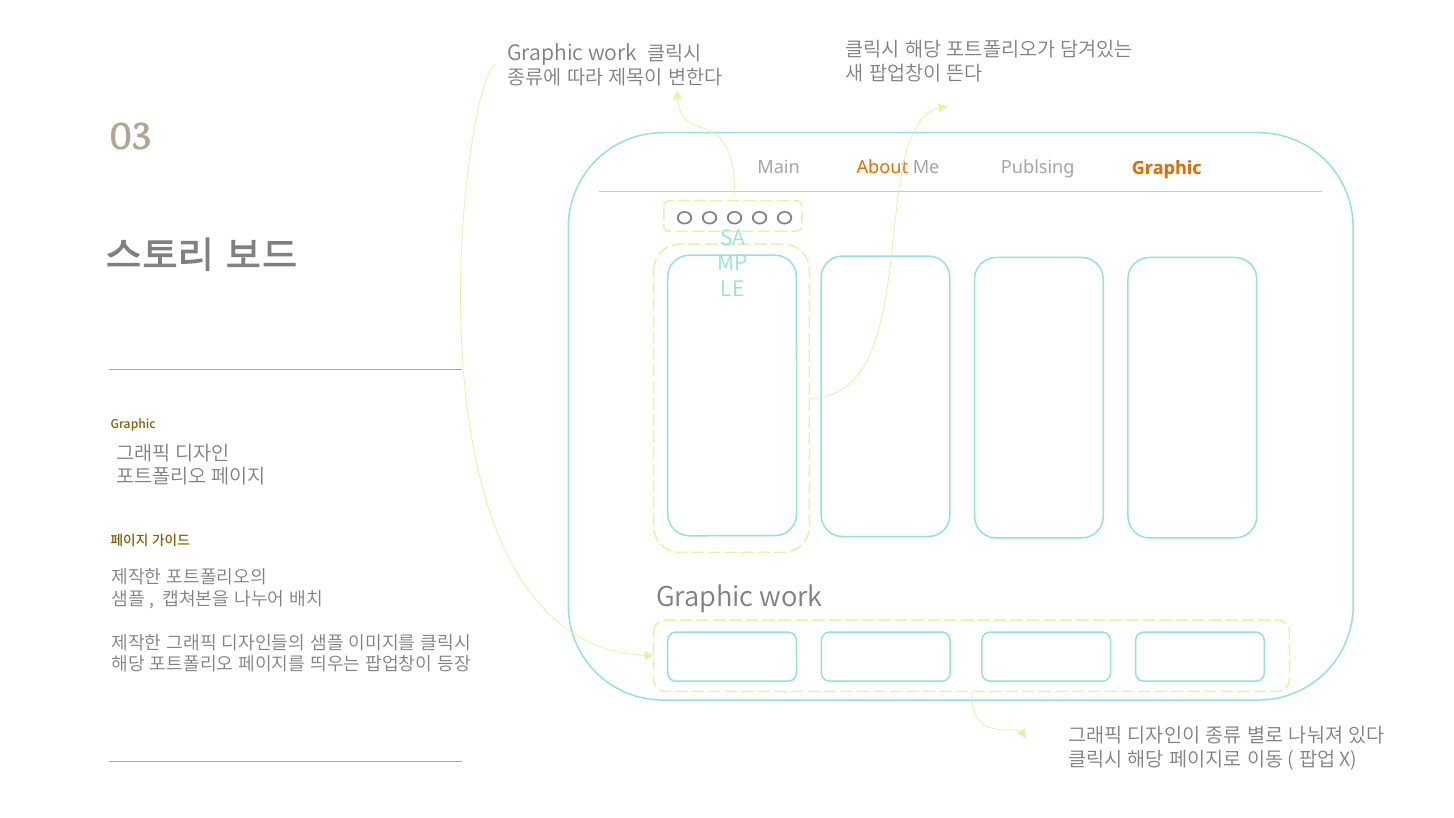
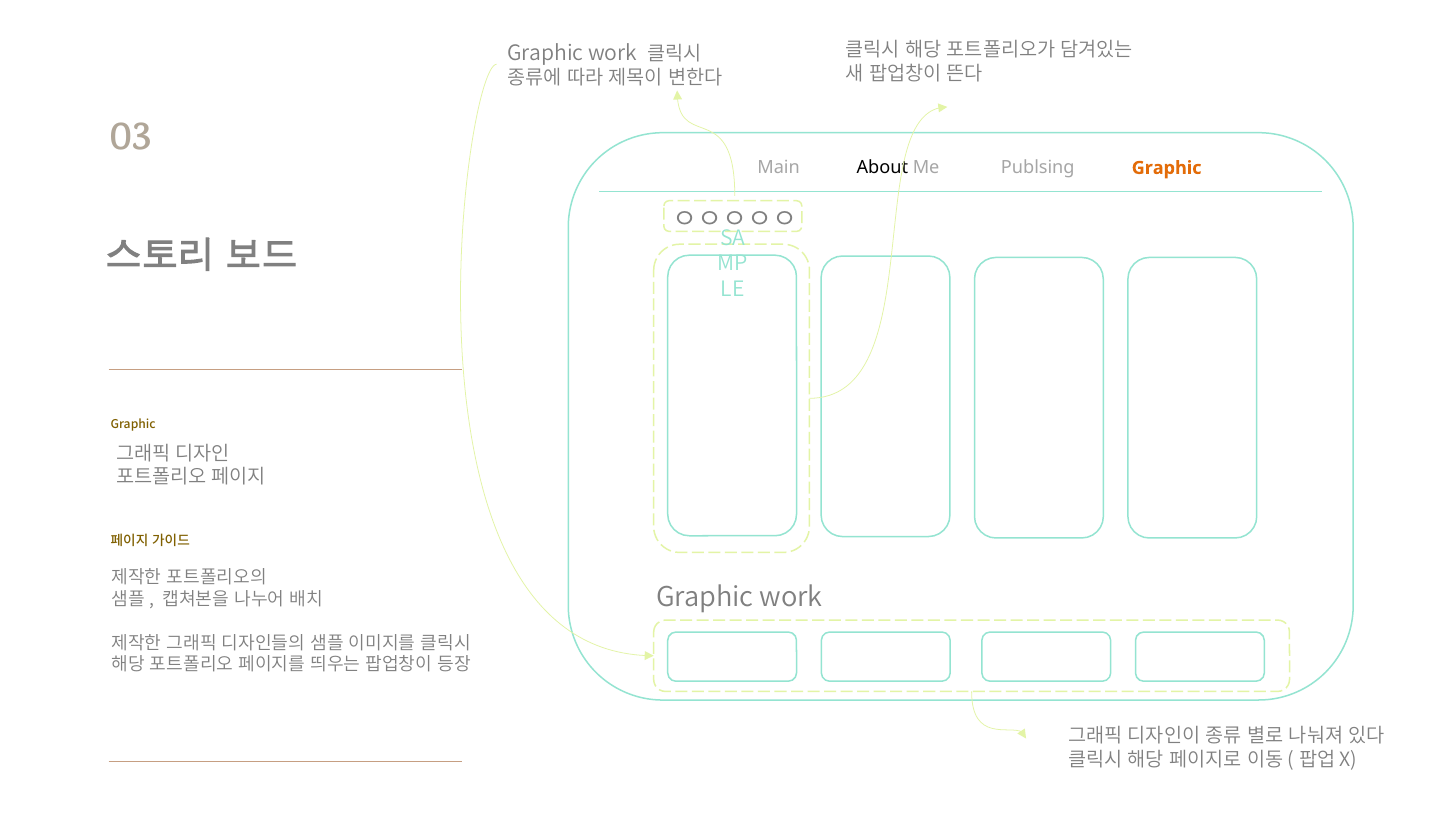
About colour: orange -> black
